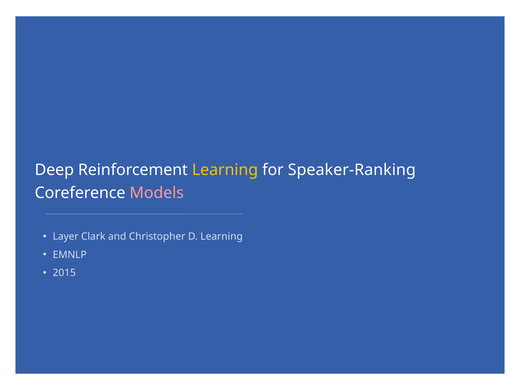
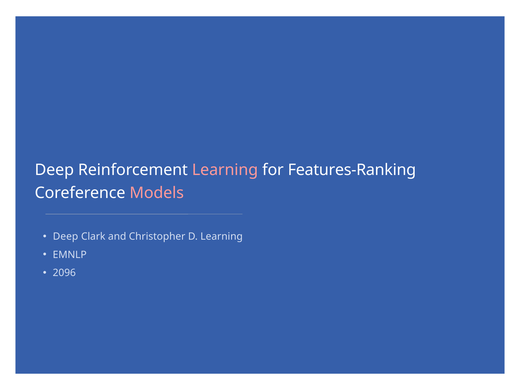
Learning at (225, 170) colour: yellow -> pink
Speaker-Ranking: Speaker-Ranking -> Features-Ranking
Layer at (66, 237): Layer -> Deep
2015: 2015 -> 2096
